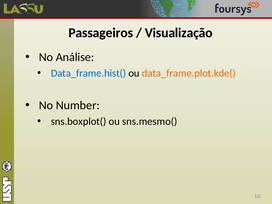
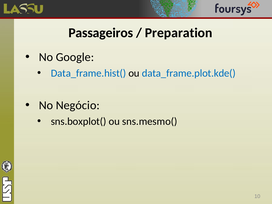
Visualização: Visualização -> Preparation
Análise: Análise -> Google
data_frame.plot.kde( colour: orange -> blue
Number: Number -> Negócio
